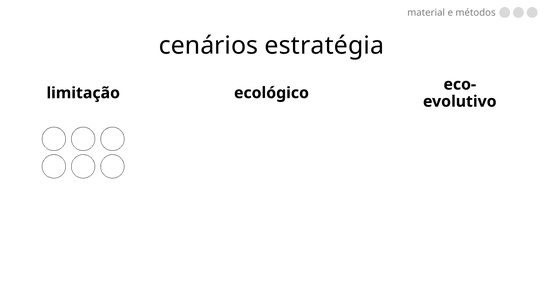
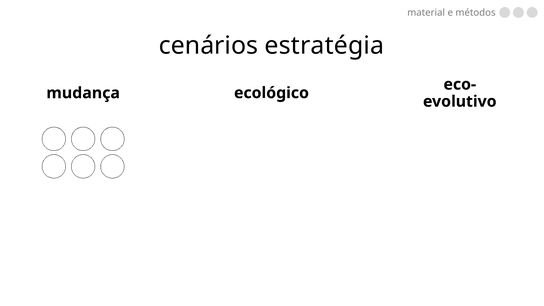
limitação: limitação -> mudança
